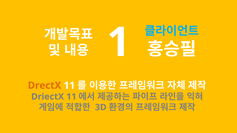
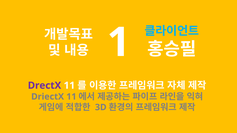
DrectX colour: orange -> purple
